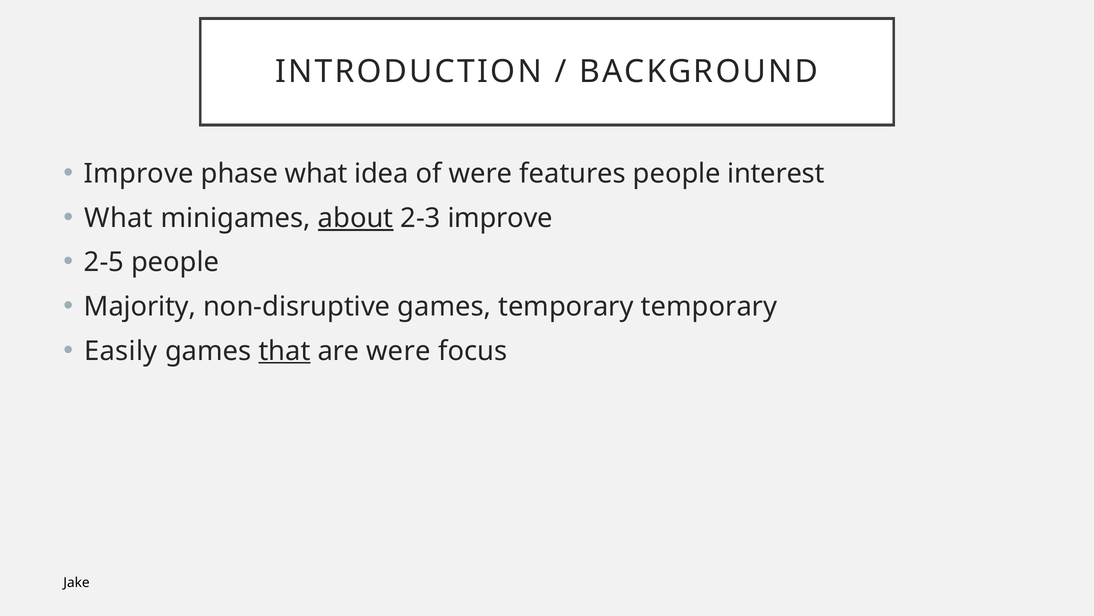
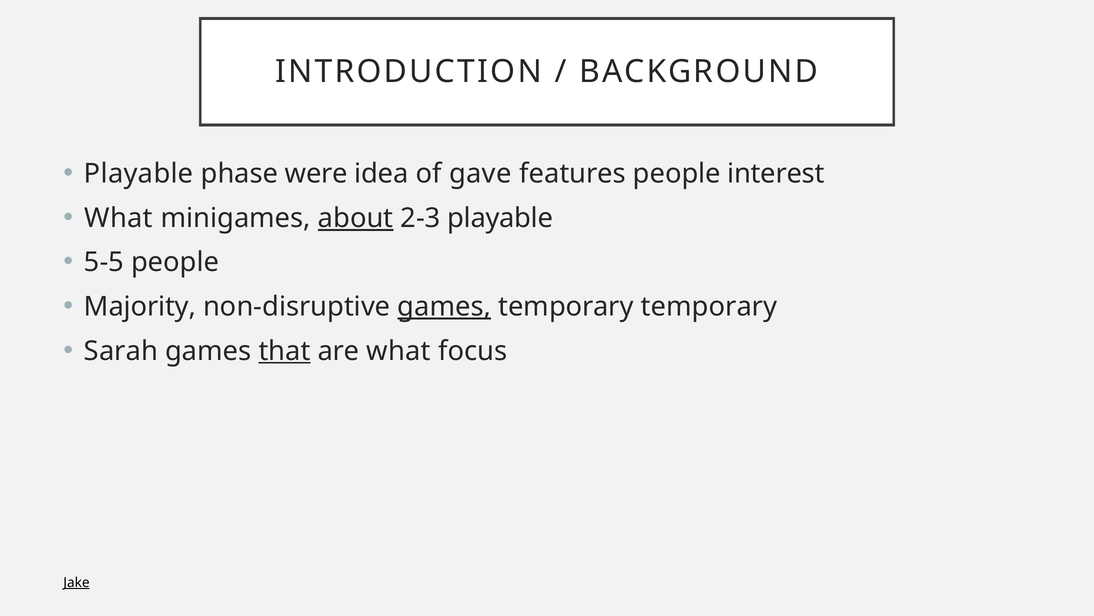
Improve at (139, 174): Improve -> Playable
phase what: what -> were
of were: were -> gave
2-3 improve: improve -> playable
2-5: 2-5 -> 5-5
games at (444, 306) underline: none -> present
Easily: Easily -> Sarah
are were: were -> what
Jake underline: none -> present
